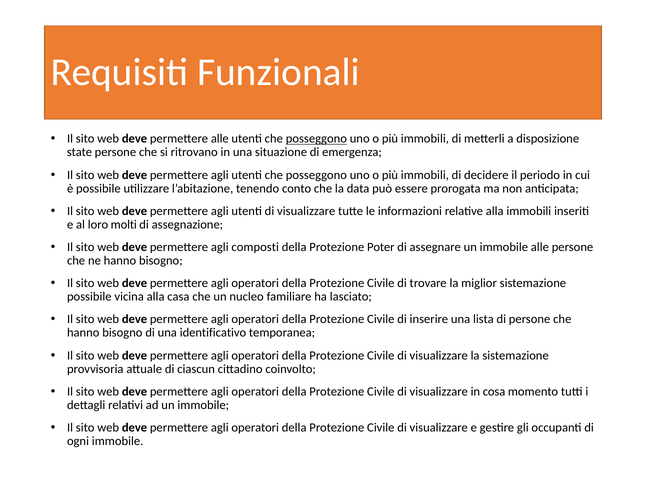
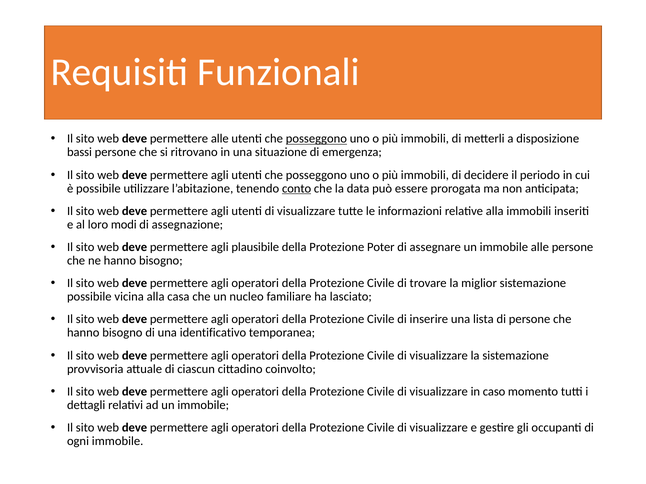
state: state -> bassi
conto underline: none -> present
molti: molti -> modi
composti: composti -> plausibile
cosa: cosa -> caso
